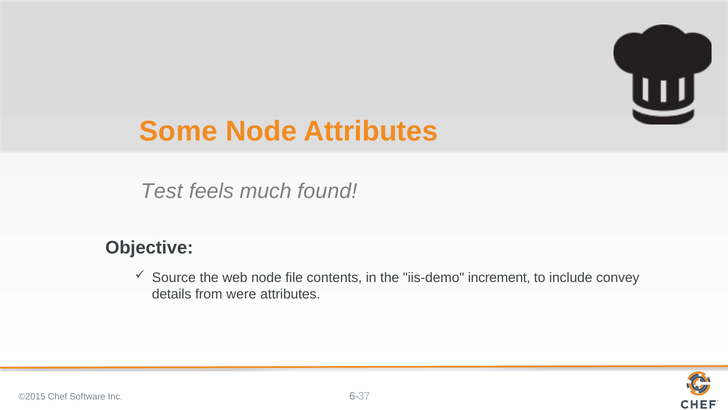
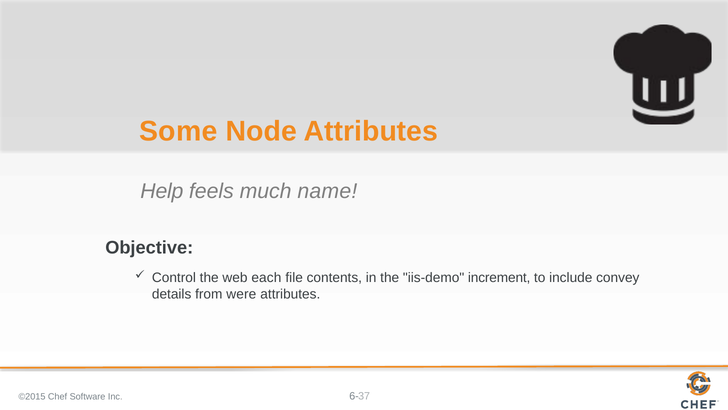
Test: Test -> Help
found: found -> name
Source: Source -> Control
web node: node -> each
